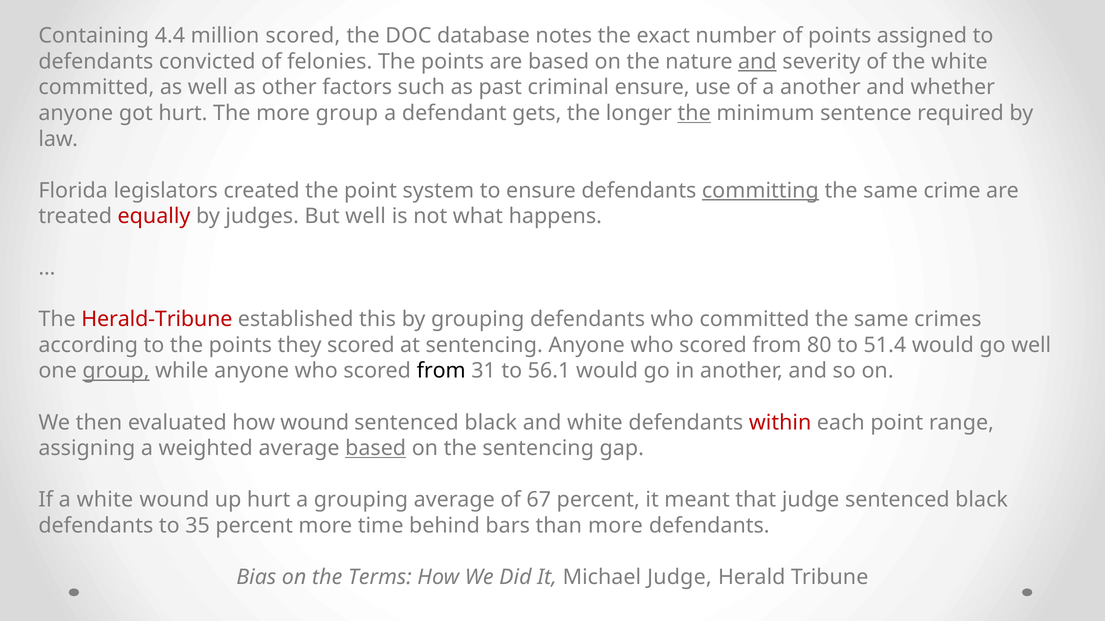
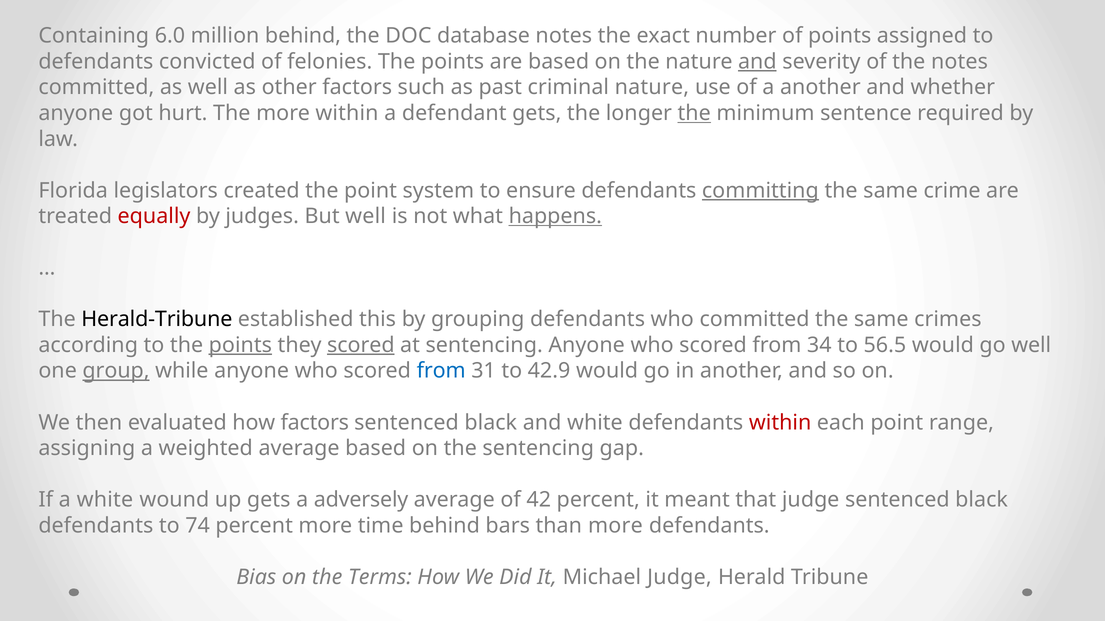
4.4: 4.4 -> 6.0
million scored: scored -> behind
the white: white -> notes
criminal ensure: ensure -> nature
more group: group -> within
happens underline: none -> present
Herald-Tribune colour: red -> black
points at (240, 345) underline: none -> present
scored at (361, 345) underline: none -> present
80: 80 -> 34
51.4: 51.4 -> 56.5
from at (441, 371) colour: black -> blue
56.1: 56.1 -> 42.9
how wound: wound -> factors
based at (376, 449) underline: present -> none
up hurt: hurt -> gets
a grouping: grouping -> adversely
67: 67 -> 42
35: 35 -> 74
